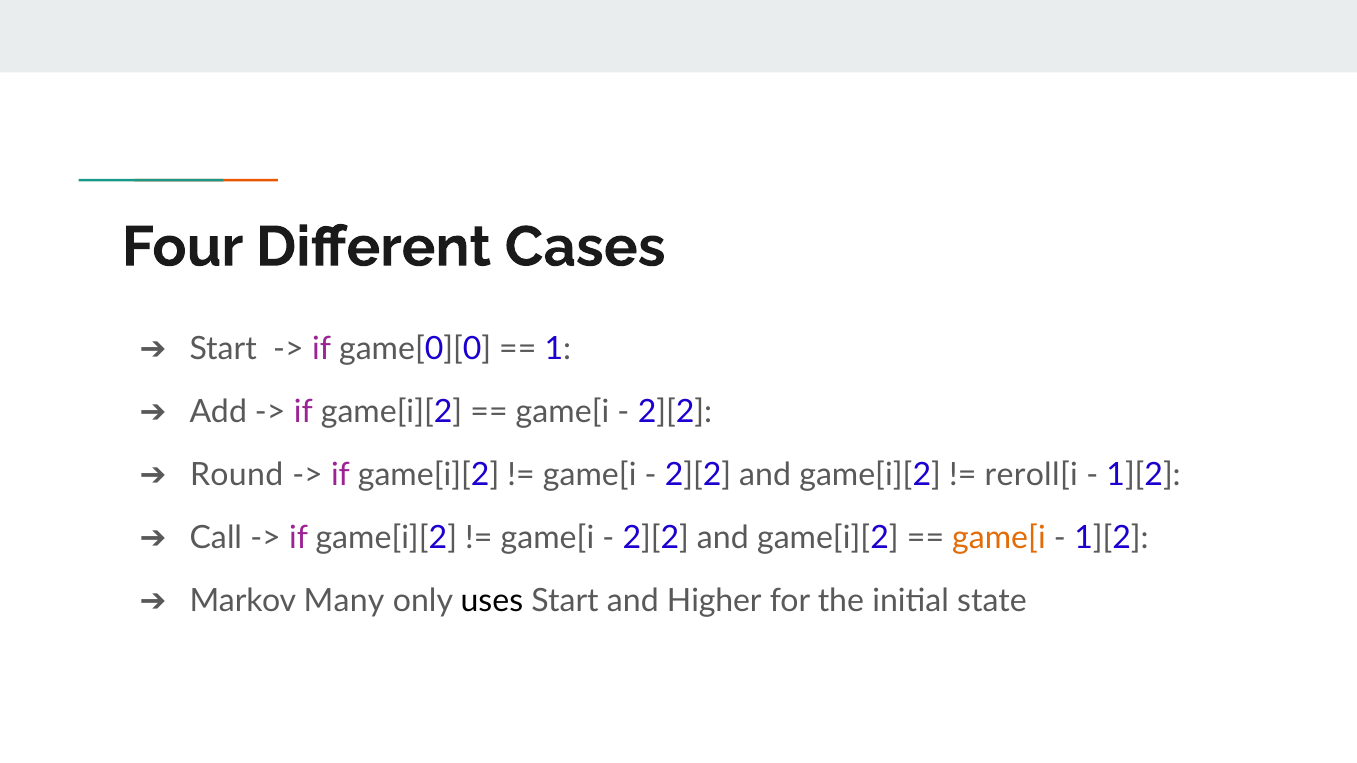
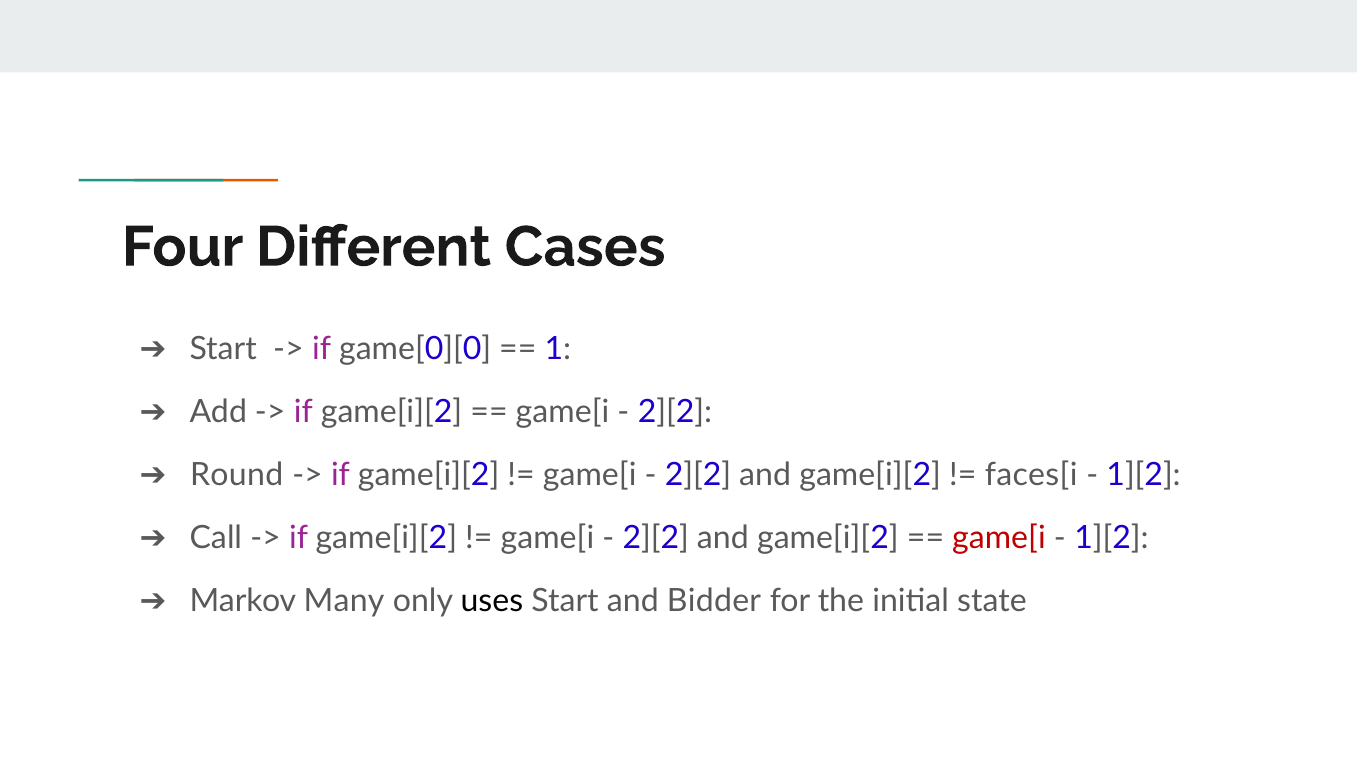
reroll[i: reroll[i -> faces[i
game[i at (999, 538) colour: orange -> red
Higher: Higher -> Bidder
